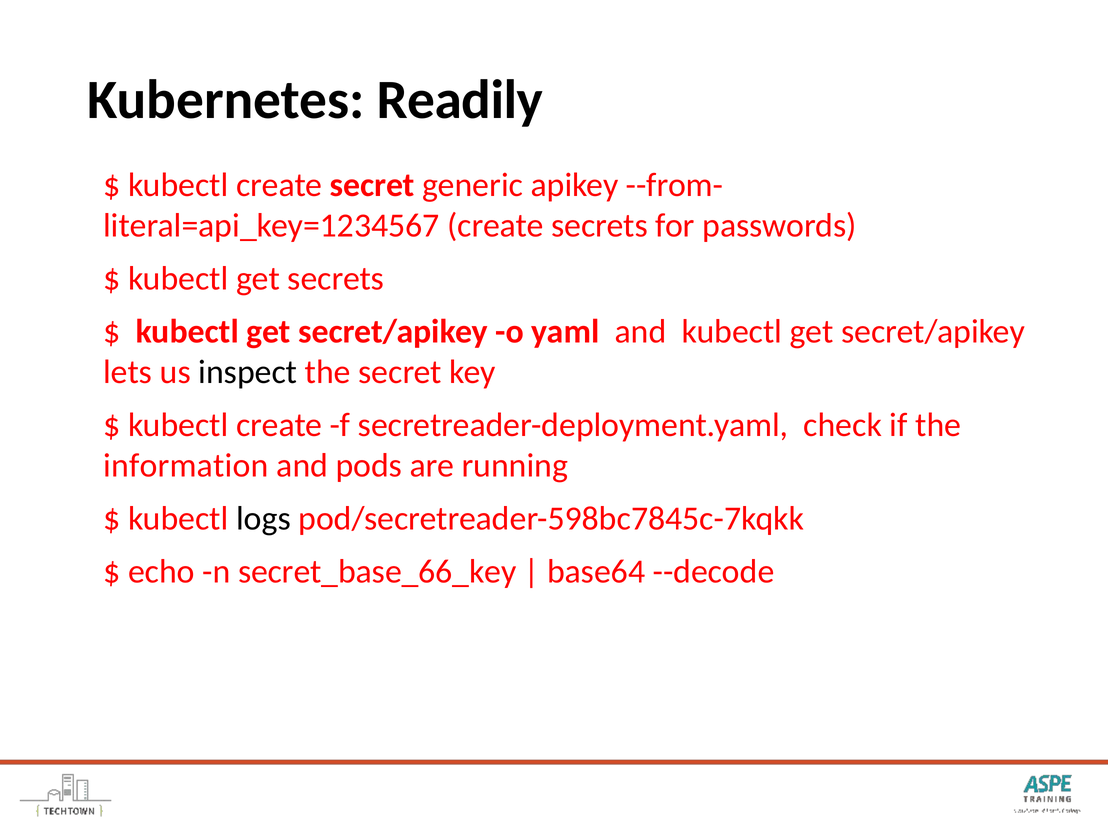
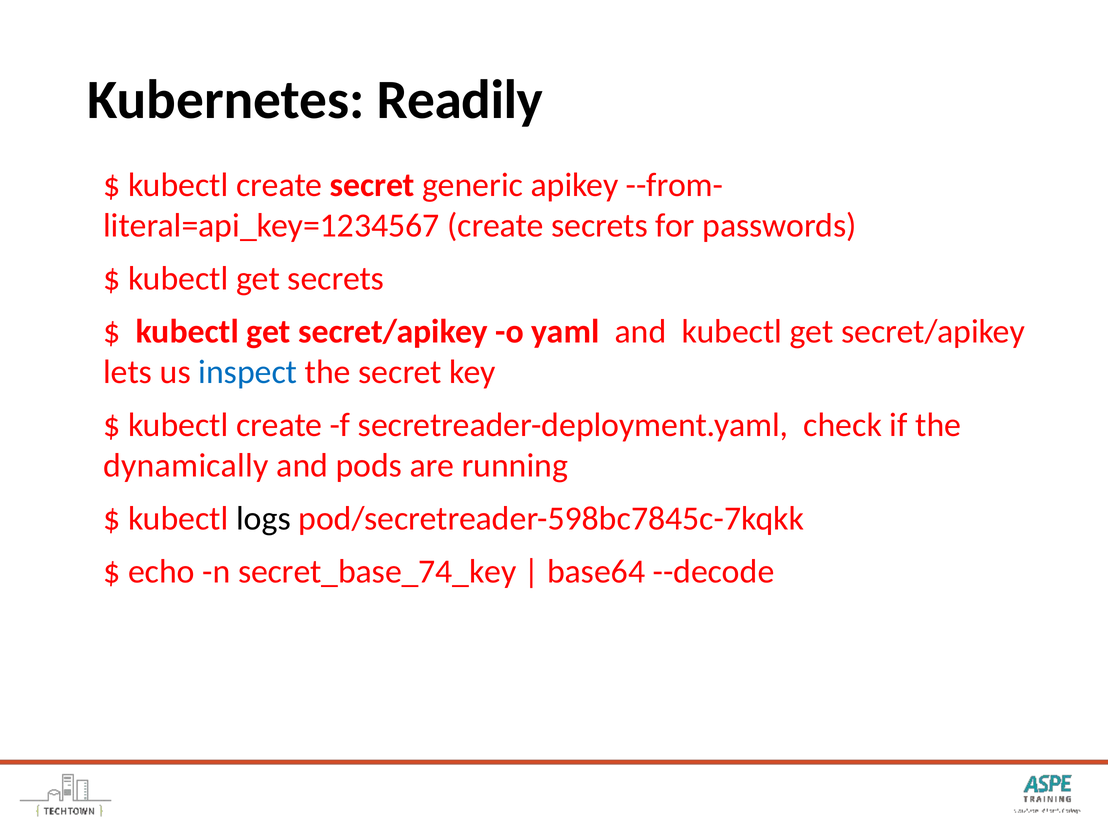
inspect colour: black -> blue
information: information -> dynamically
secret_base_66_key: secret_base_66_key -> secret_base_74_key
